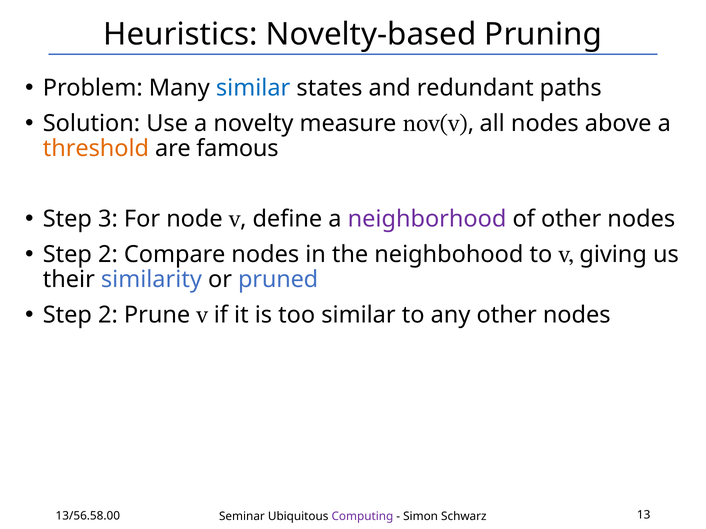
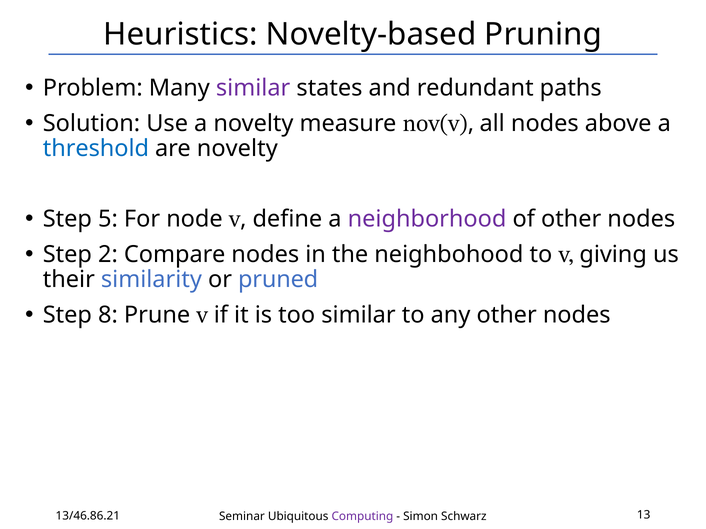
similar at (253, 88) colour: blue -> purple
threshold colour: orange -> blue
are famous: famous -> novelty
3: 3 -> 5
2 at (108, 315): 2 -> 8
13/56.58.00: 13/56.58.00 -> 13/46.86.21
